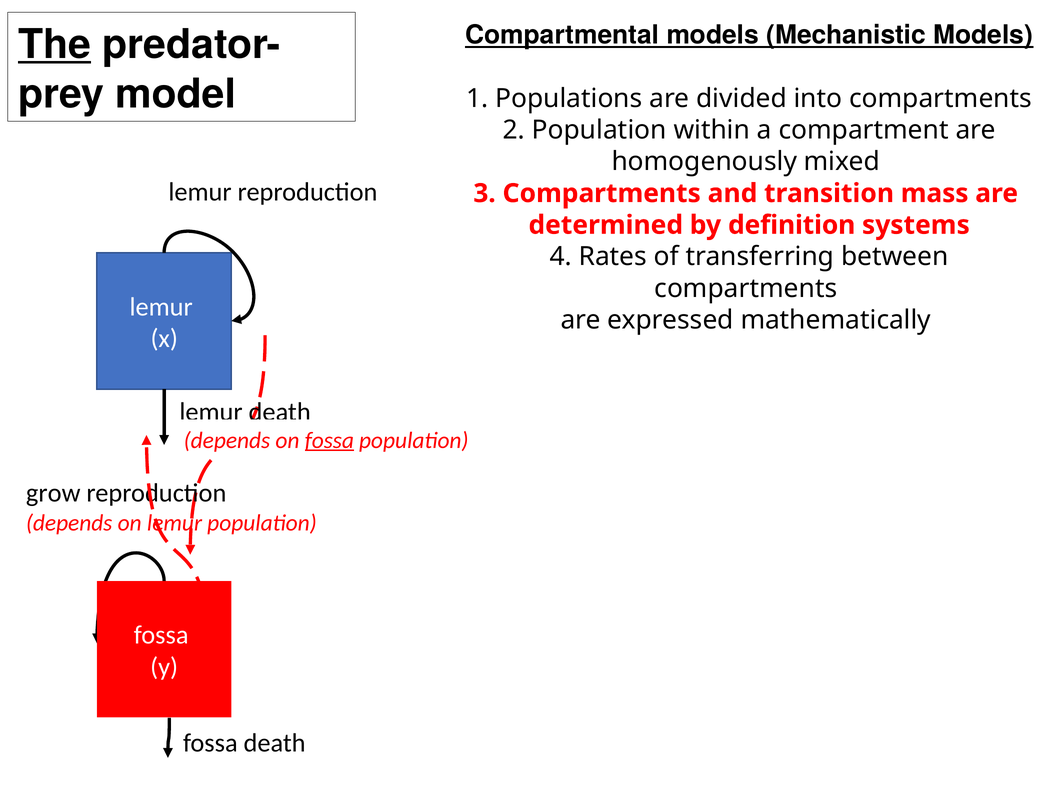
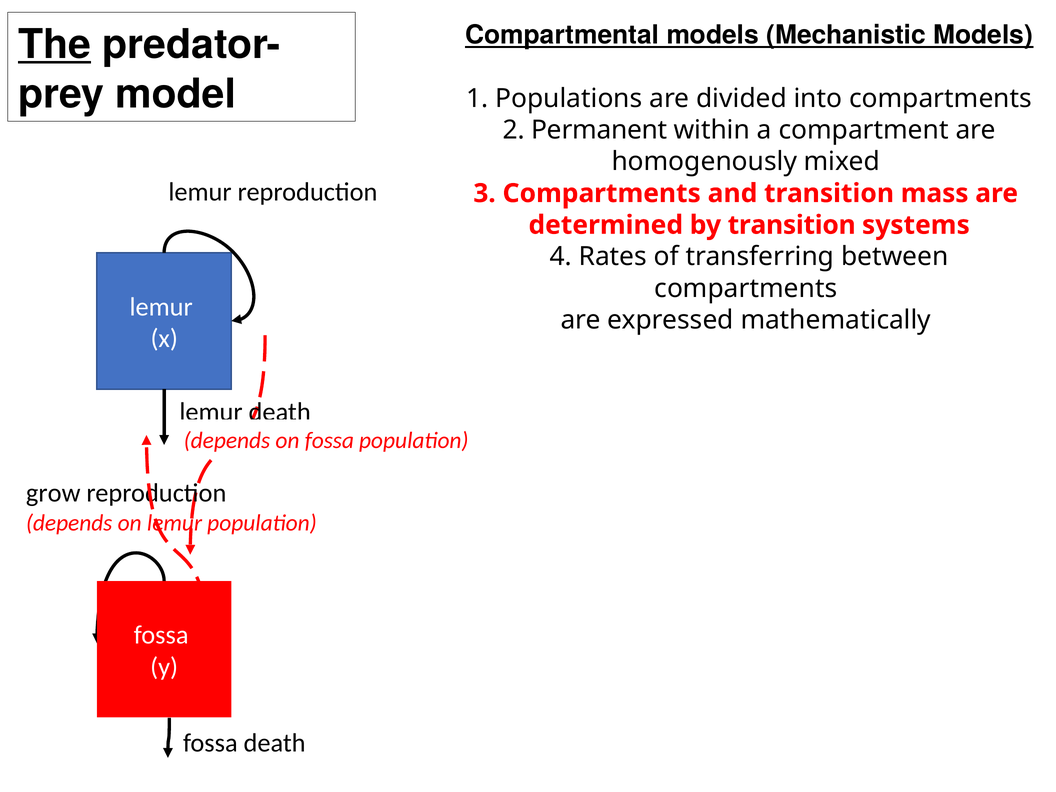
2 Population: Population -> Permanent
by definition: definition -> transition
fossa at (329, 440) underline: present -> none
